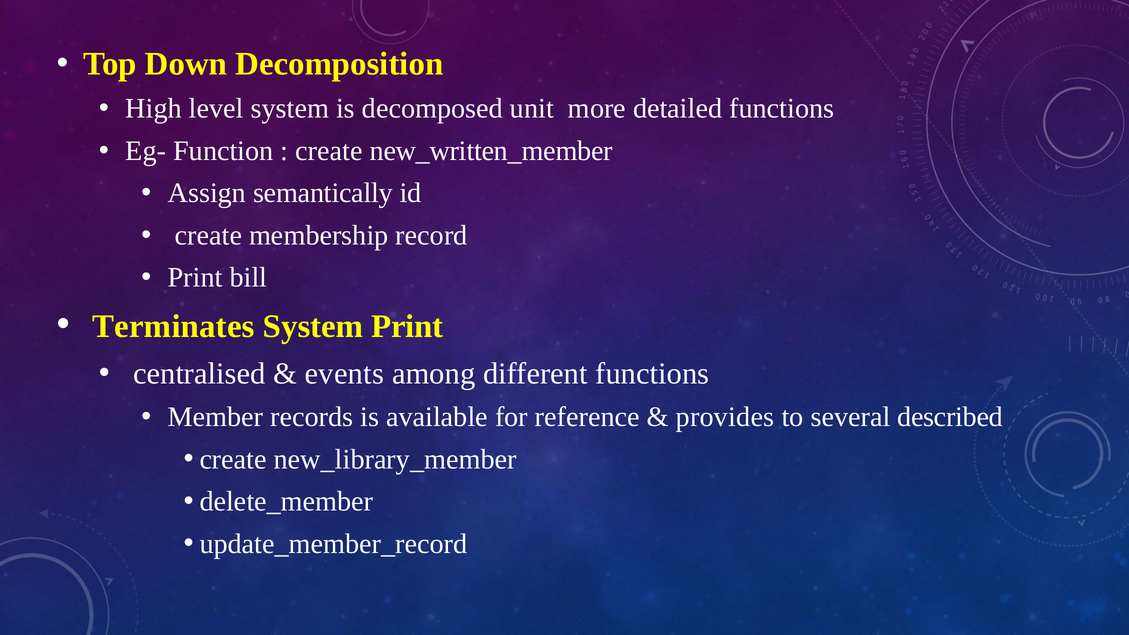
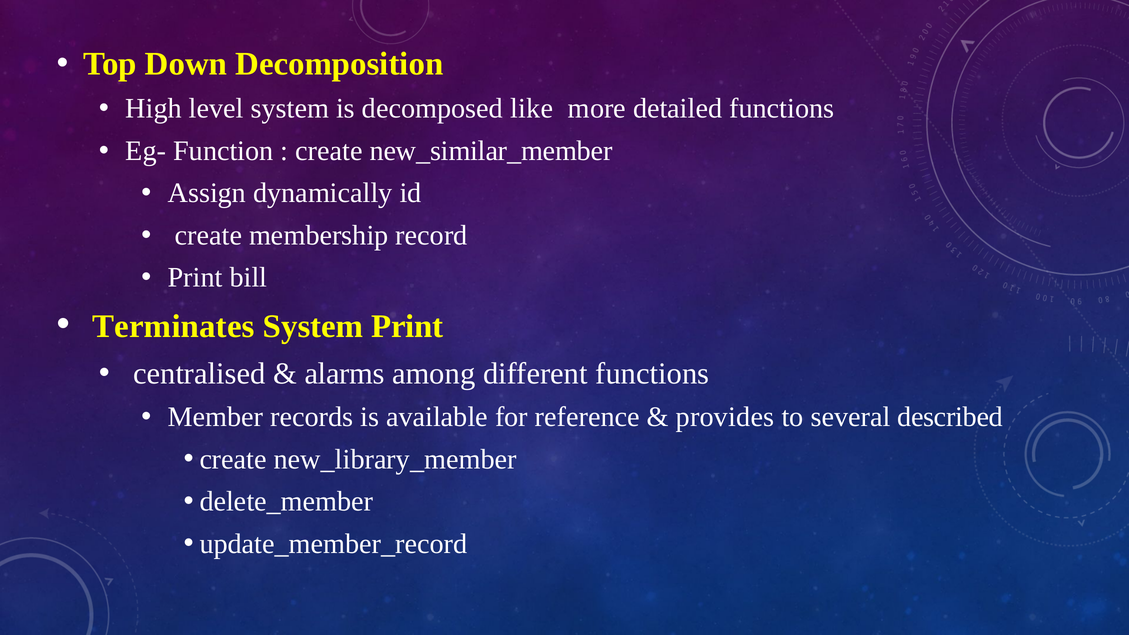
unit: unit -> like
new_written_member: new_written_member -> new_similar_member
semantically: semantically -> dynamically
events: events -> alarms
